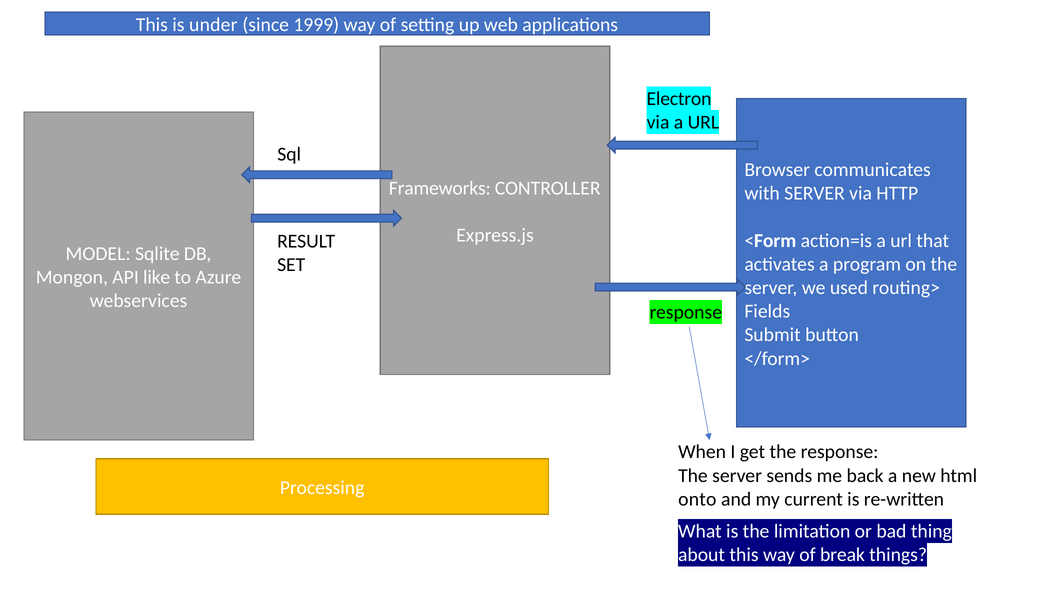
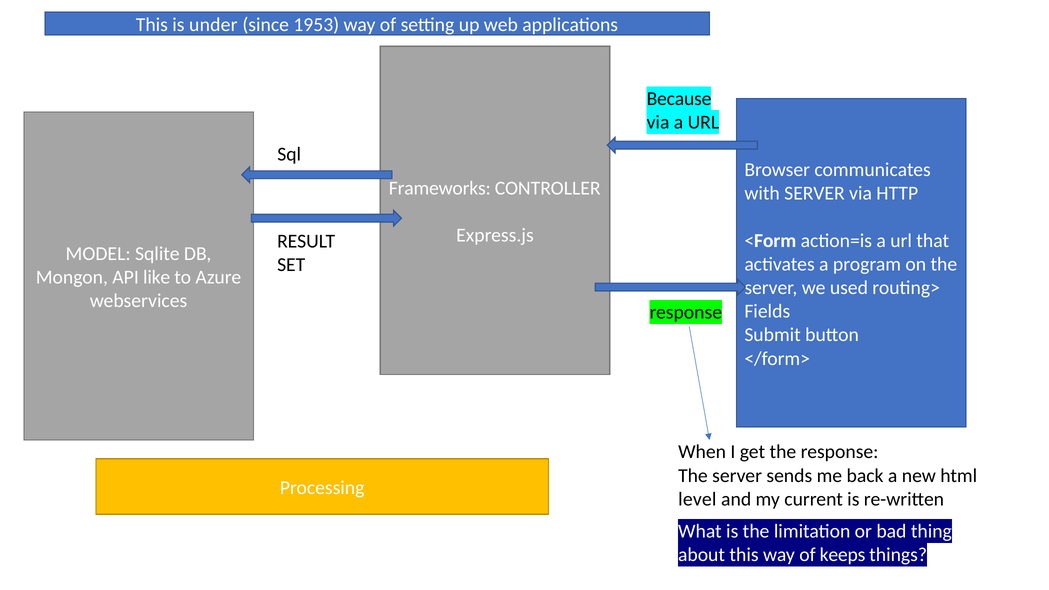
1999: 1999 -> 1953
Electron: Electron -> Because
onto: onto -> level
break: break -> keeps
